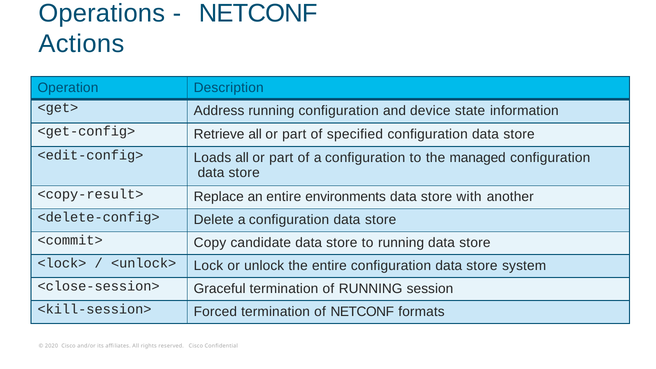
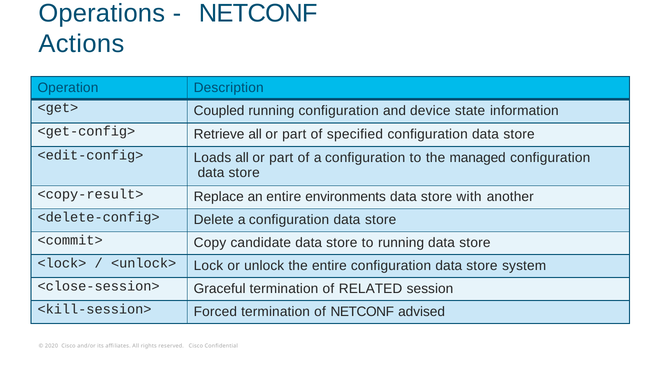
Address: Address -> Coupled
of RUNNING: RUNNING -> RELATED
formats: formats -> advised
